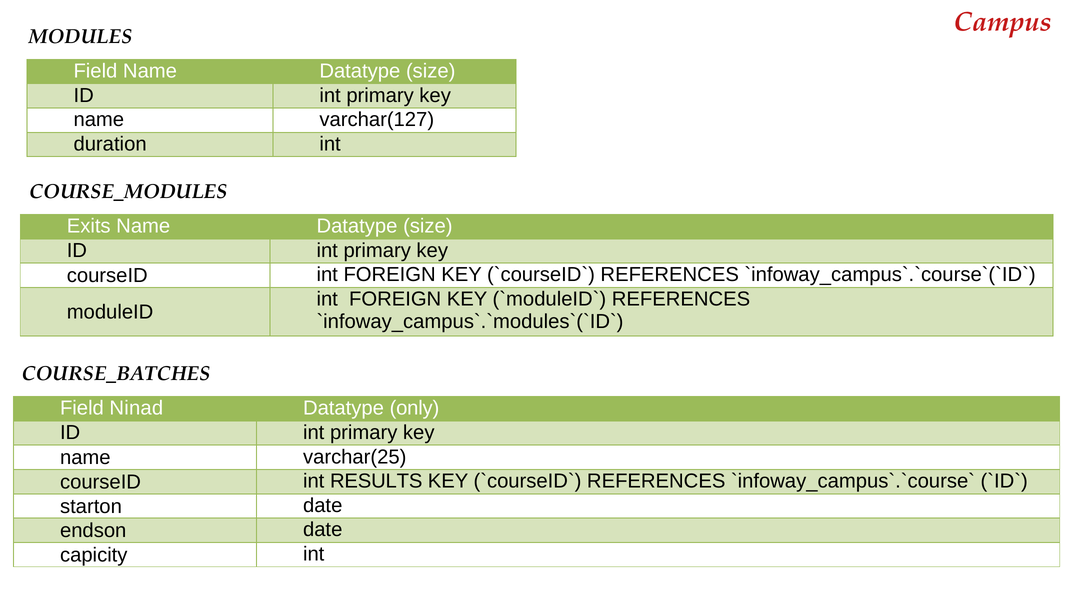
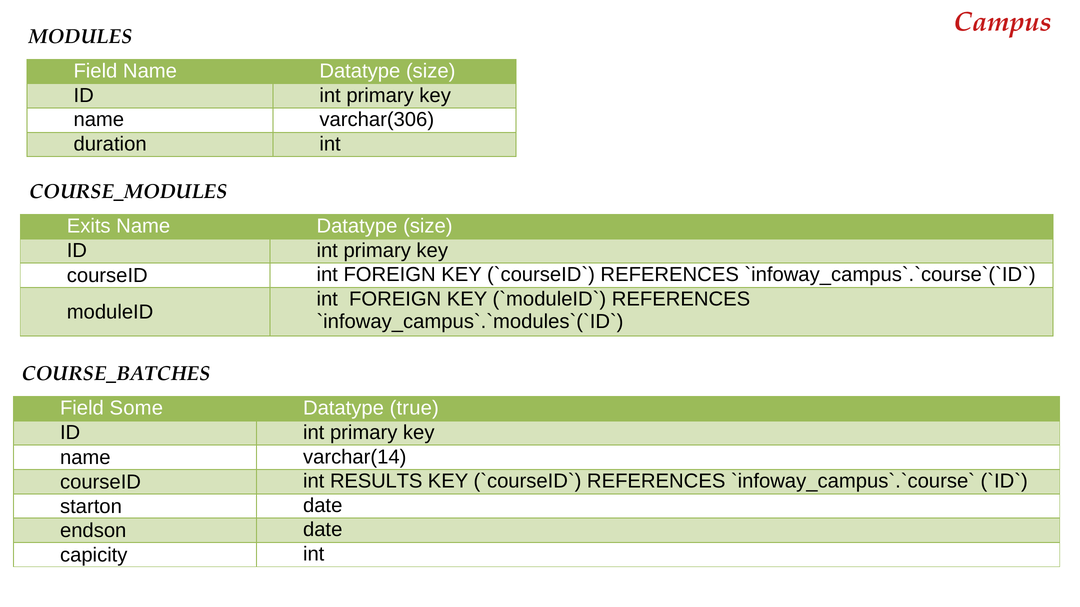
varchar(127: varchar(127 -> varchar(306
Ninad: Ninad -> Some
only: only -> true
varchar(25: varchar(25 -> varchar(14
